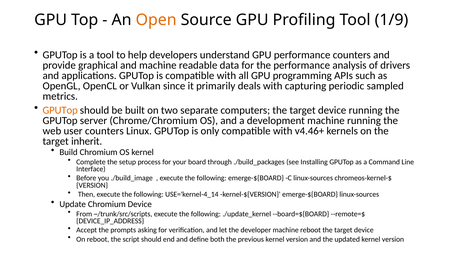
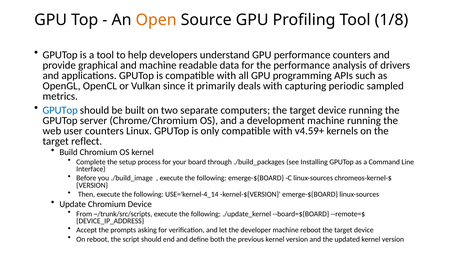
1/9: 1/9 -> 1/8
GPUTop at (60, 110) colour: orange -> blue
v4.46+: v4.46+ -> v4.59+
inherit: inherit -> reflect
